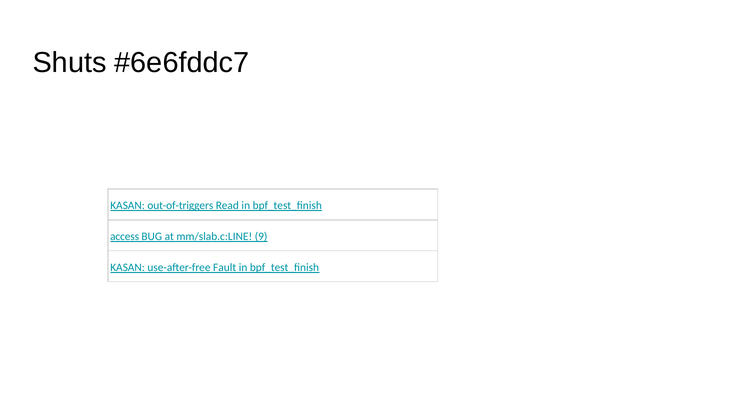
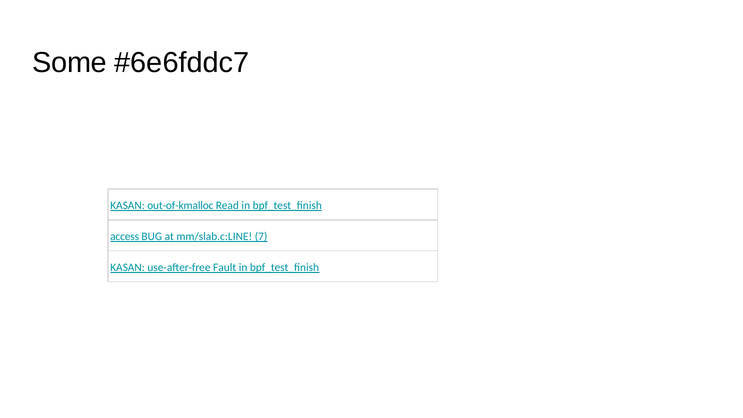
Shuts: Shuts -> Some
out-of-triggers: out-of-triggers -> out-of-kmalloc
9: 9 -> 7
